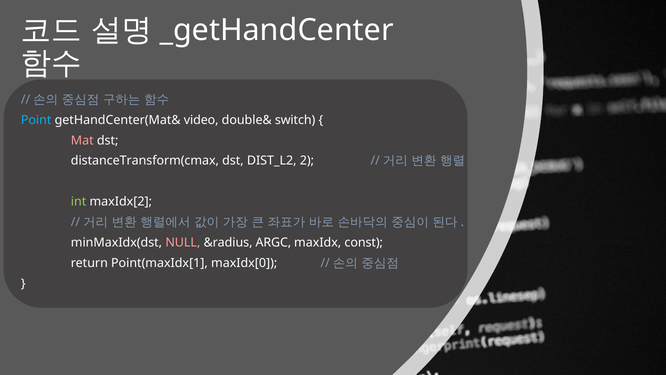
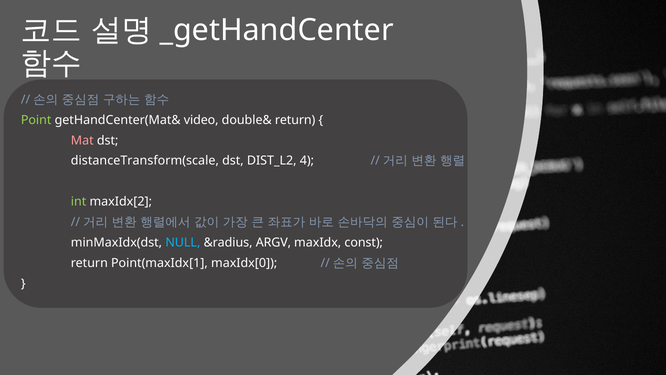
Point colour: light blue -> light green
double& switch: switch -> return
distanceTransform(cmax: distanceTransform(cmax -> distanceTransform(scale
2: 2 -> 4
NULL colour: pink -> light blue
ARGC: ARGC -> ARGV
